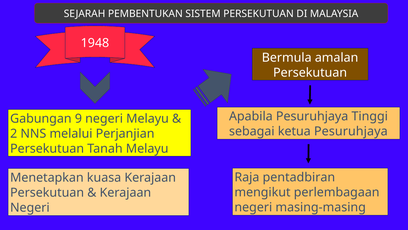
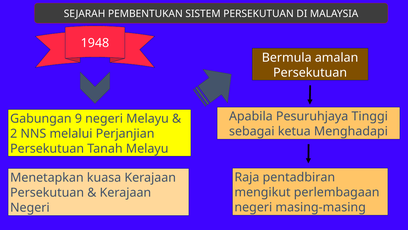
ketua Pesuruhjaya: Pesuruhjaya -> Menghadapi
